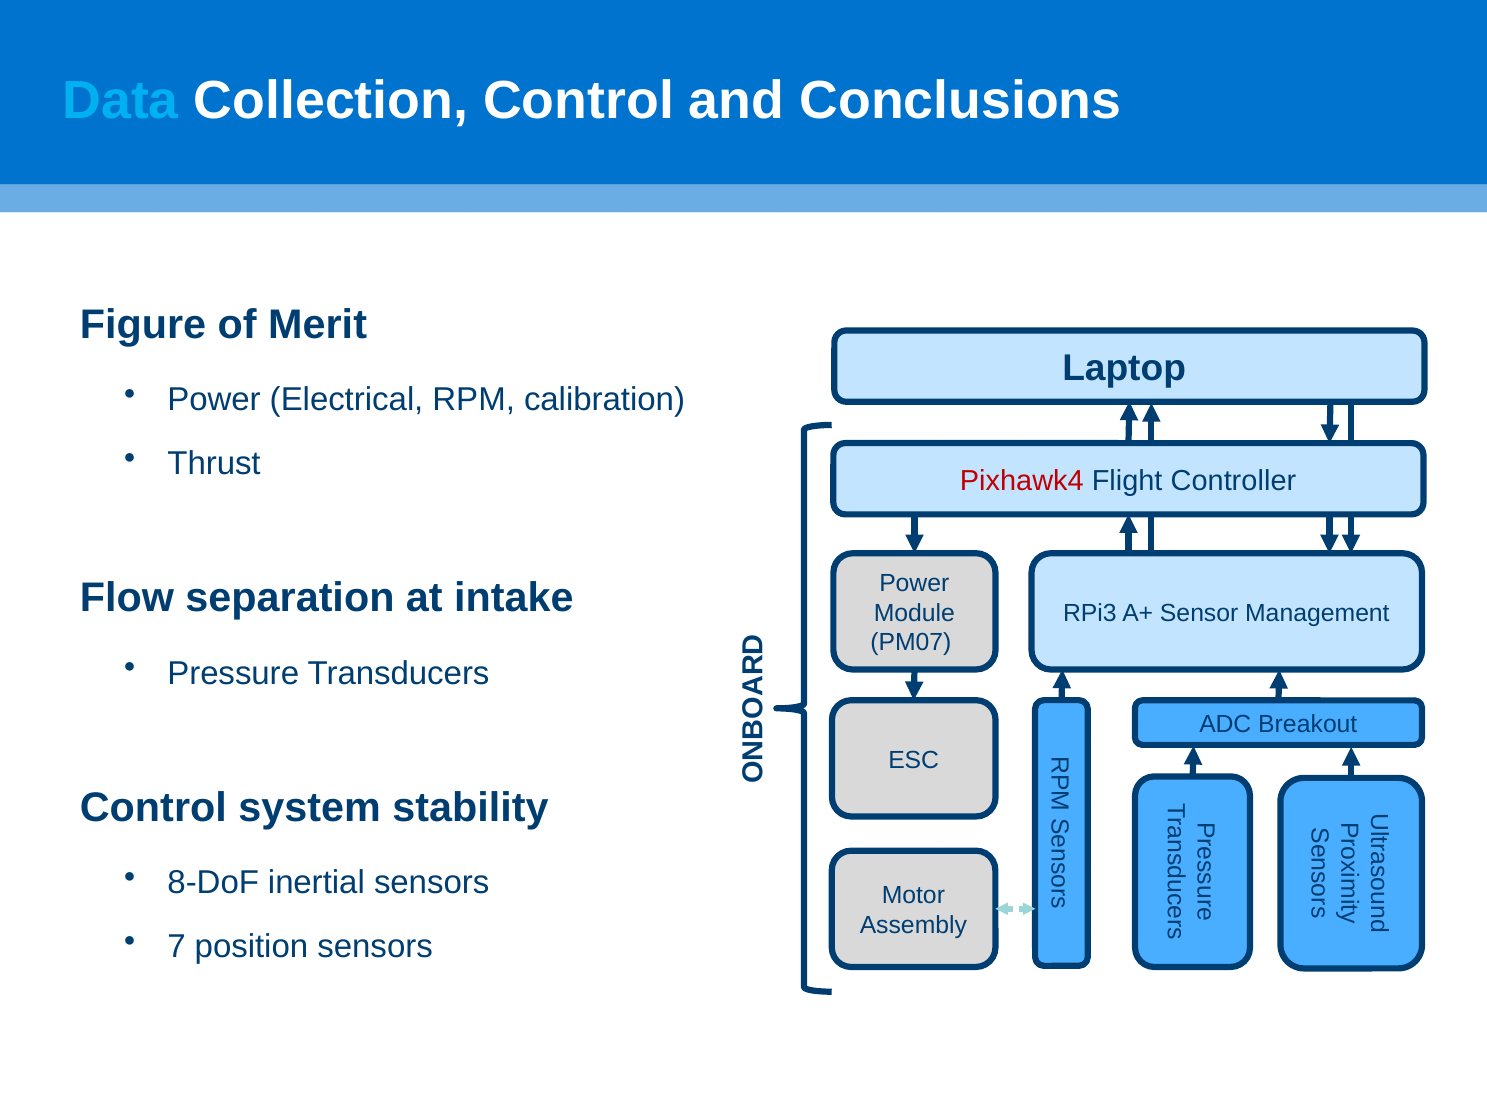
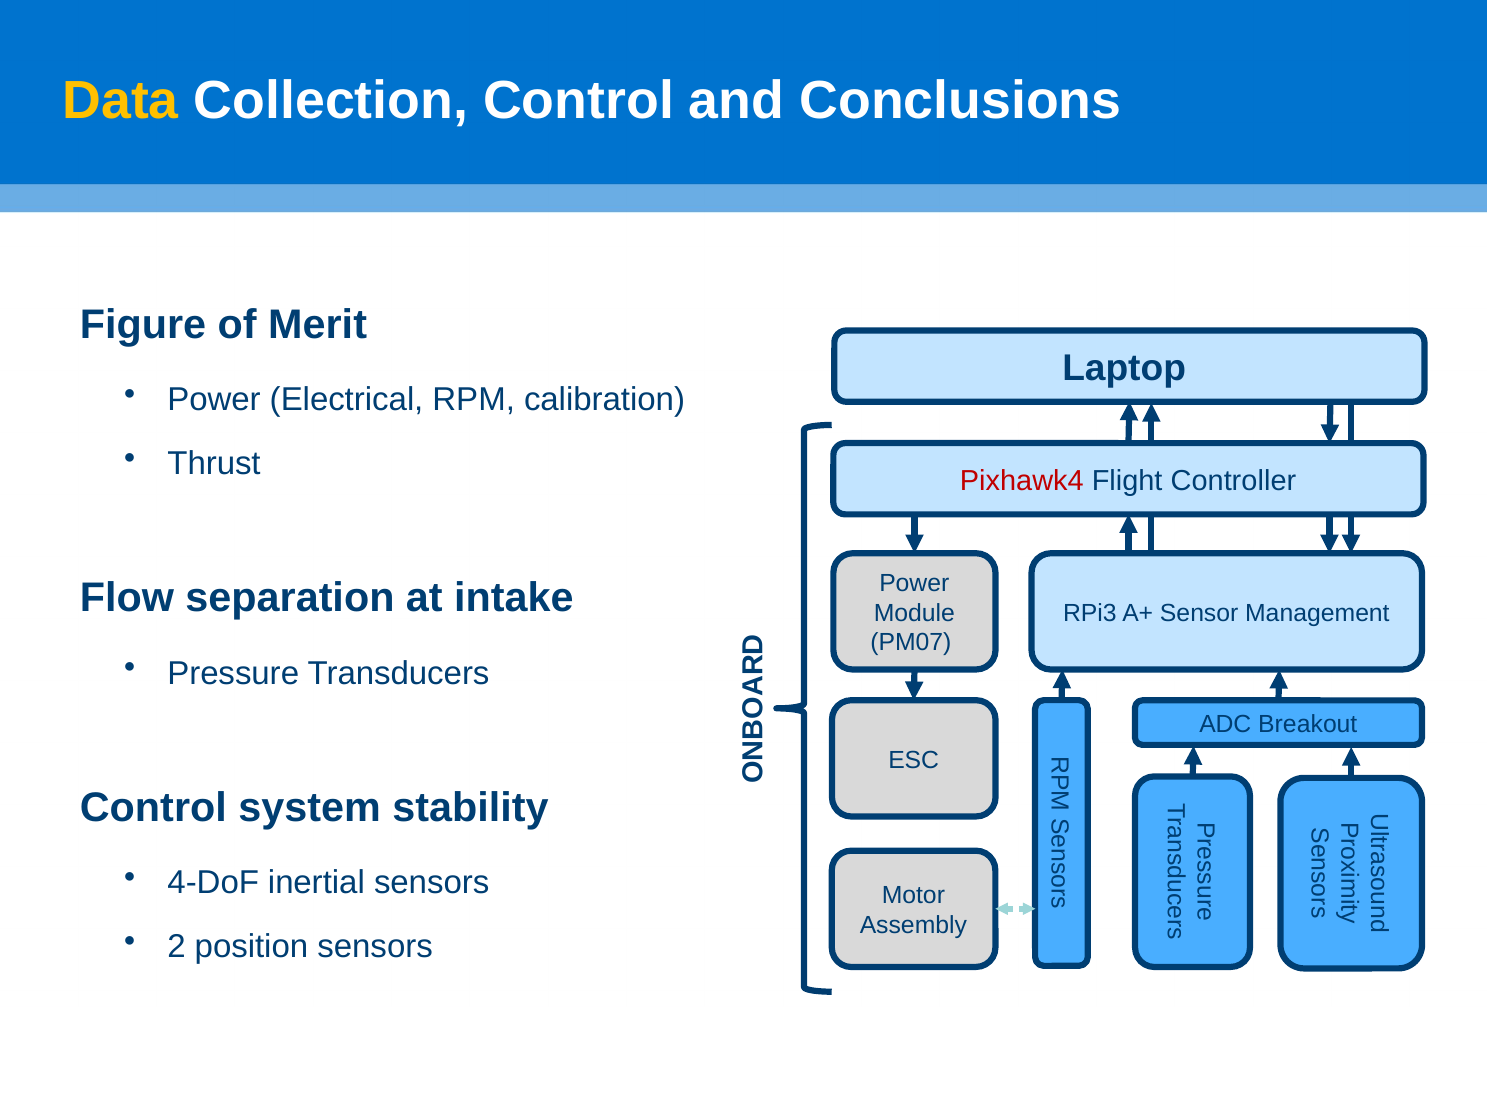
Data colour: light blue -> yellow
8-DoF: 8-DoF -> 4-DoF
7: 7 -> 2
